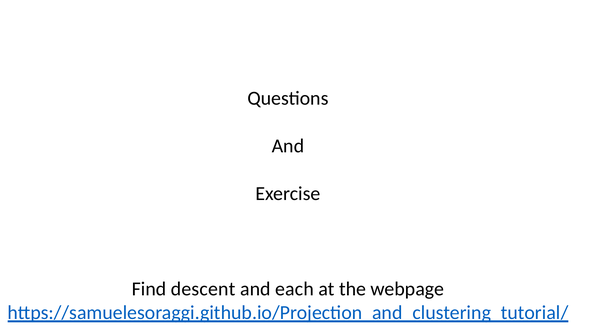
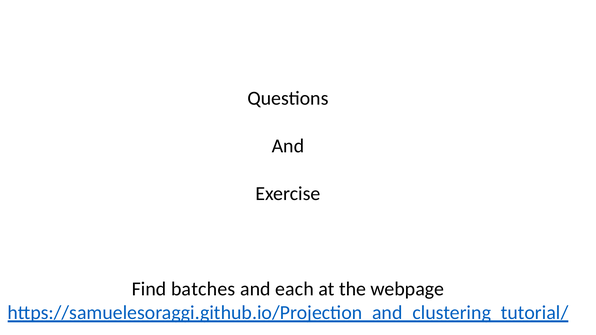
descent: descent -> batches
